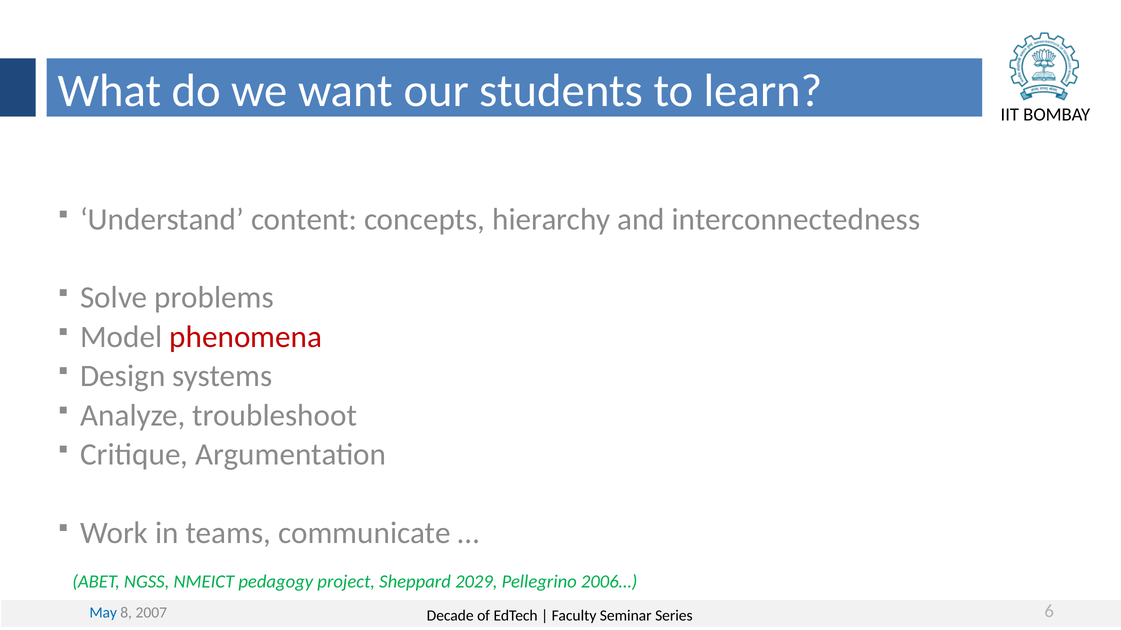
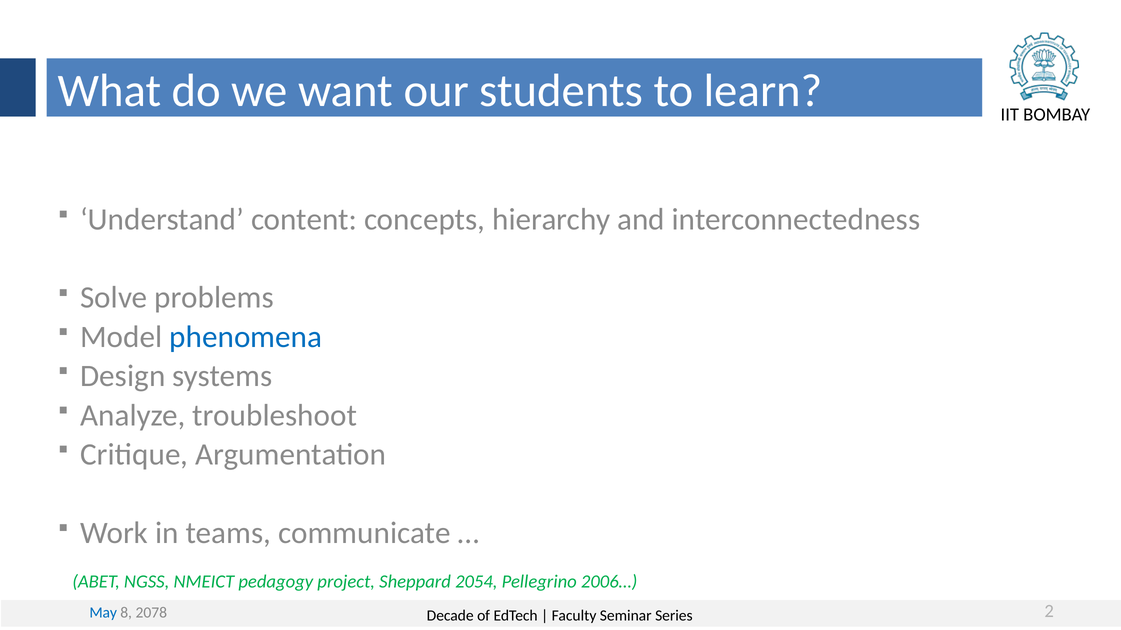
phenomena colour: red -> blue
2029: 2029 -> 2054
2007: 2007 -> 2078
6: 6 -> 2
